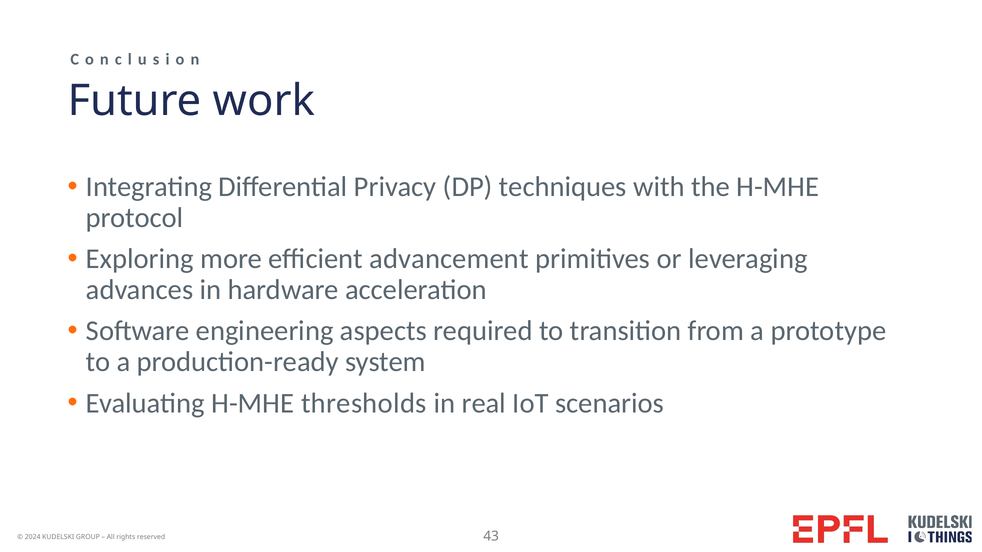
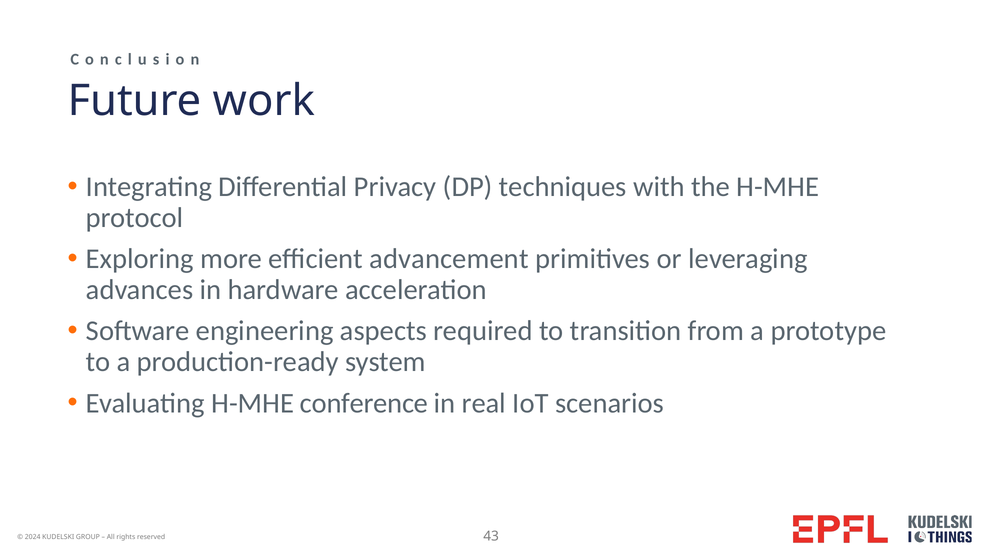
thresholds: thresholds -> conference
